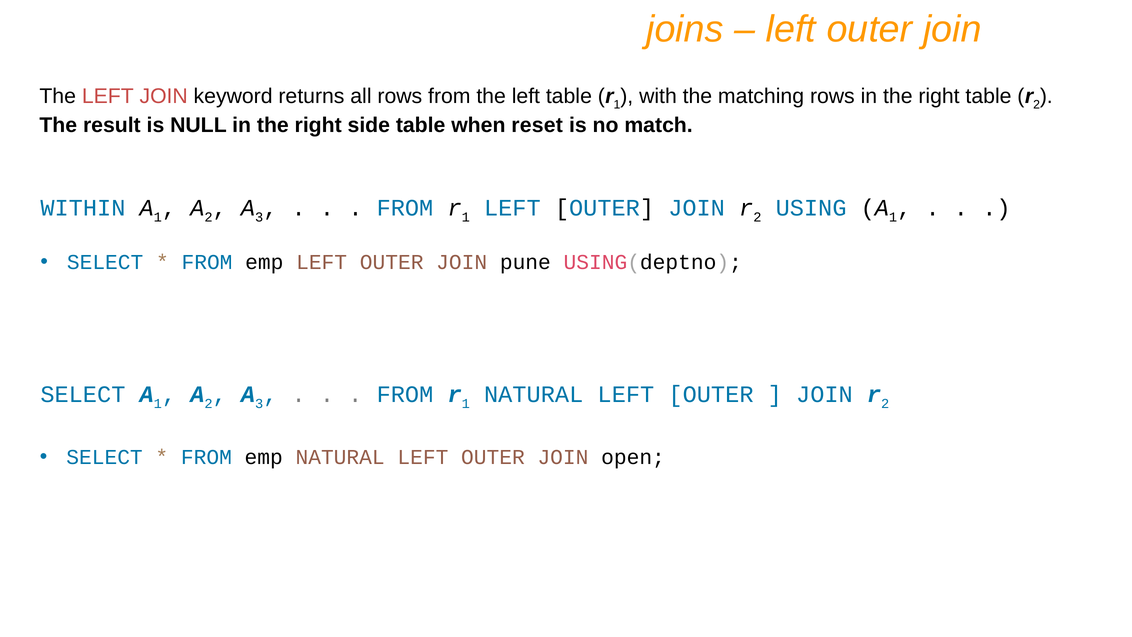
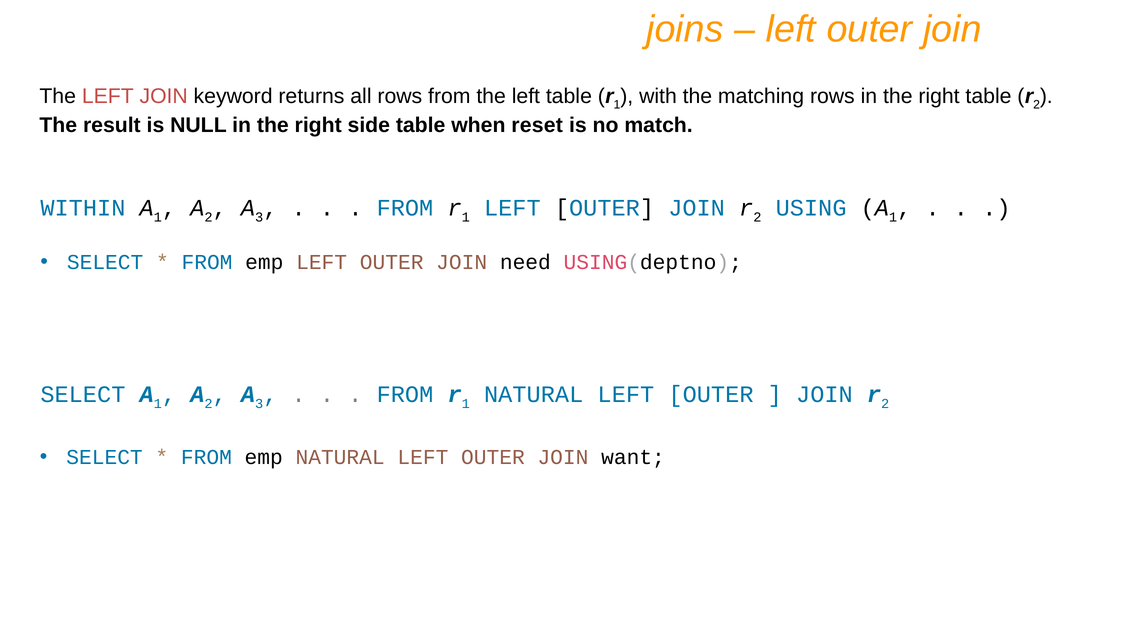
pune: pune -> need
open: open -> want
